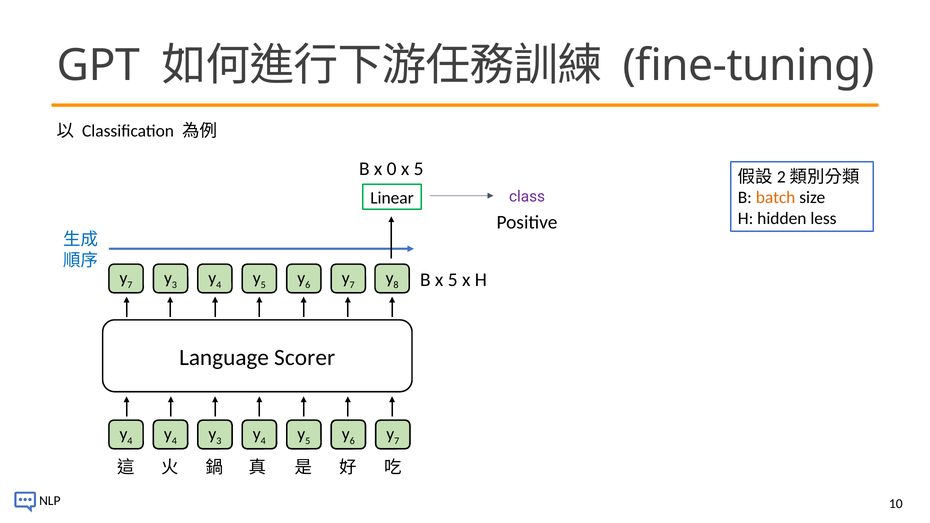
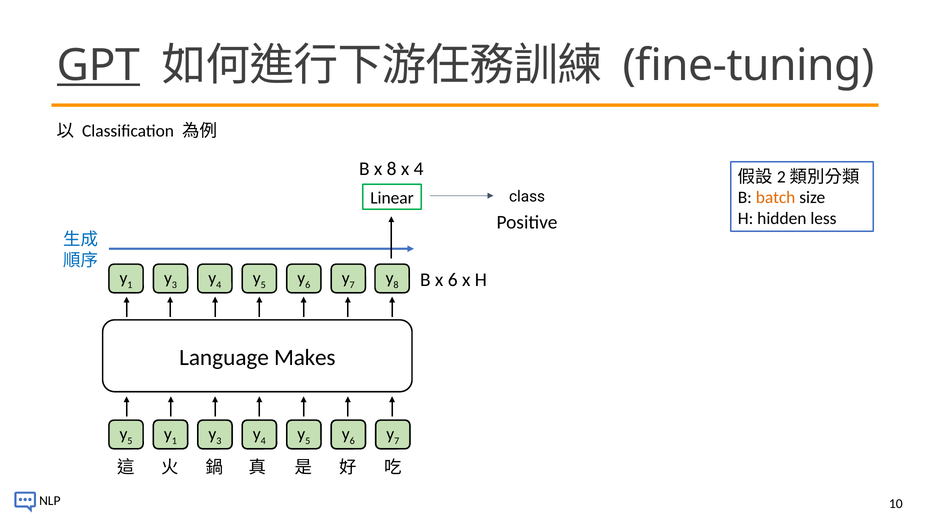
GPT underline: none -> present
x 0: 0 -> 8
5 at (419, 169): 5 -> 4
class colour: purple -> black
7 at (130, 285): 7 -> 1
B x 5: 5 -> 6
Scorer: Scorer -> Makes
4 at (130, 441): 4 -> 5
4 at (174, 441): 4 -> 1
